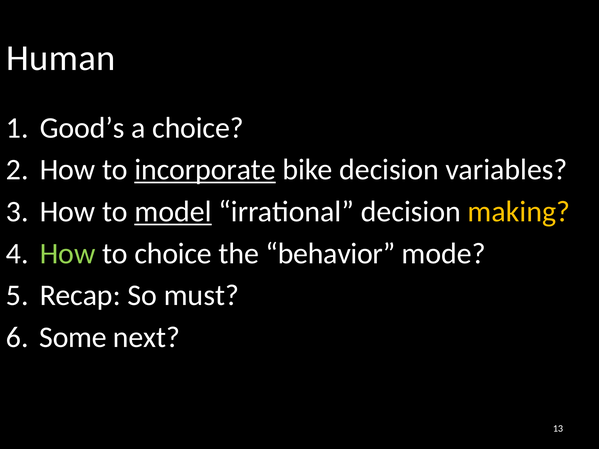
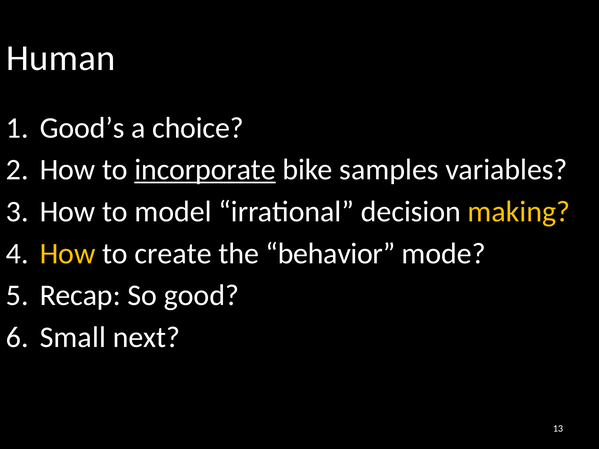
bike decision: decision -> samples
model underline: present -> none
How at (68, 254) colour: light green -> yellow
to choice: choice -> create
must: must -> good
Some: Some -> Small
